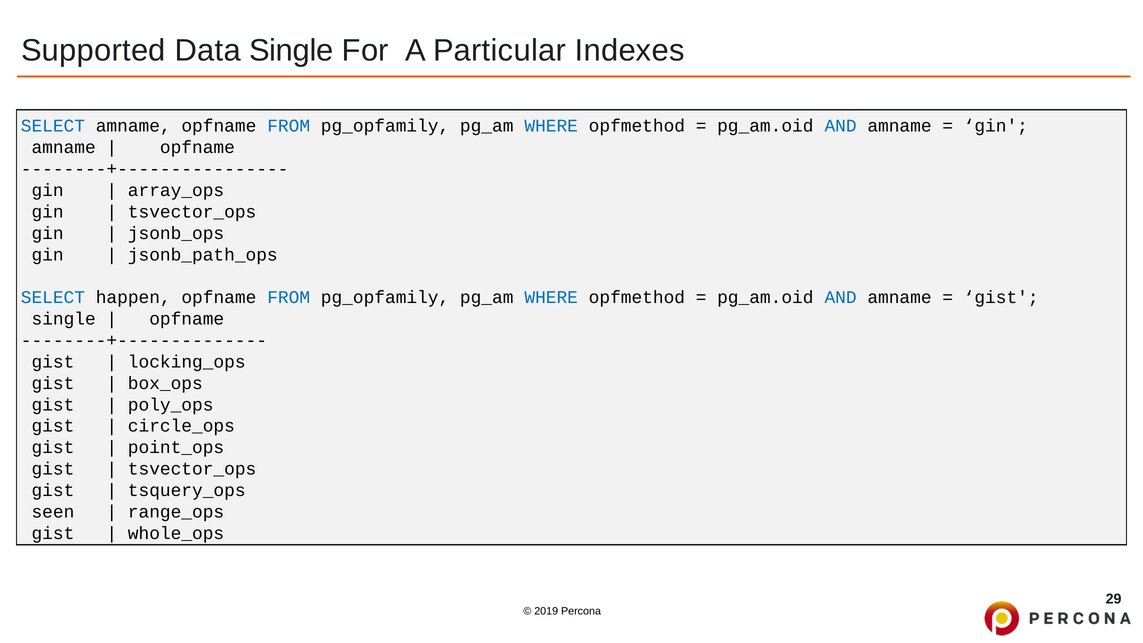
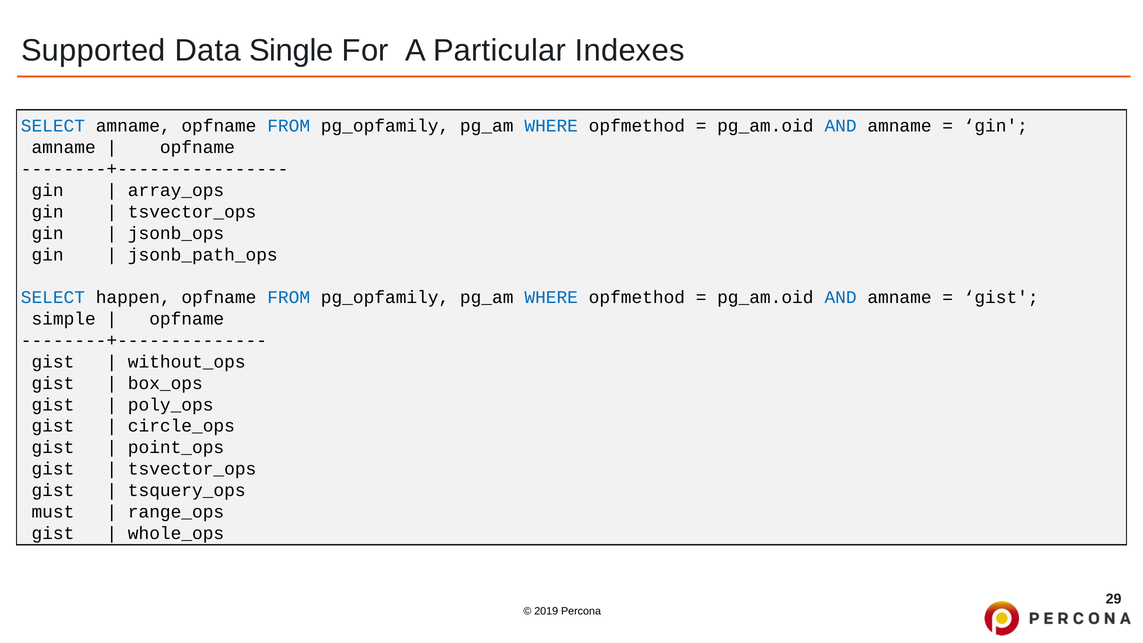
single at (64, 319): single -> simple
locking_ops: locking_ops -> without_ops
seen: seen -> must
